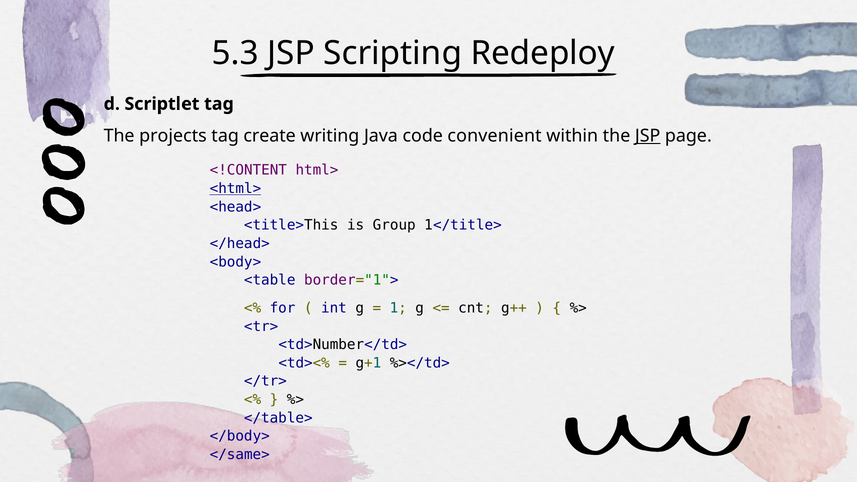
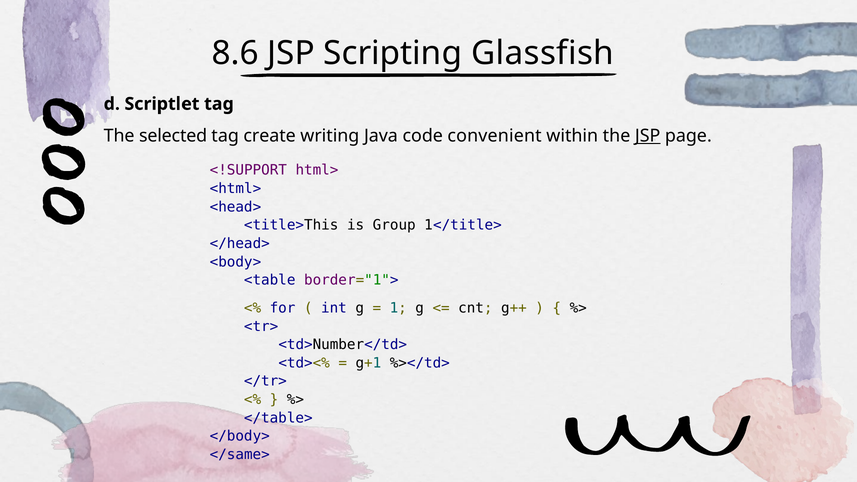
5.3: 5.3 -> 8.6
Redeploy: Redeploy -> Glassfish
projects: projects -> selected
<!CONTENT: <!CONTENT -> <!SUPPORT
<html> underline: present -> none
